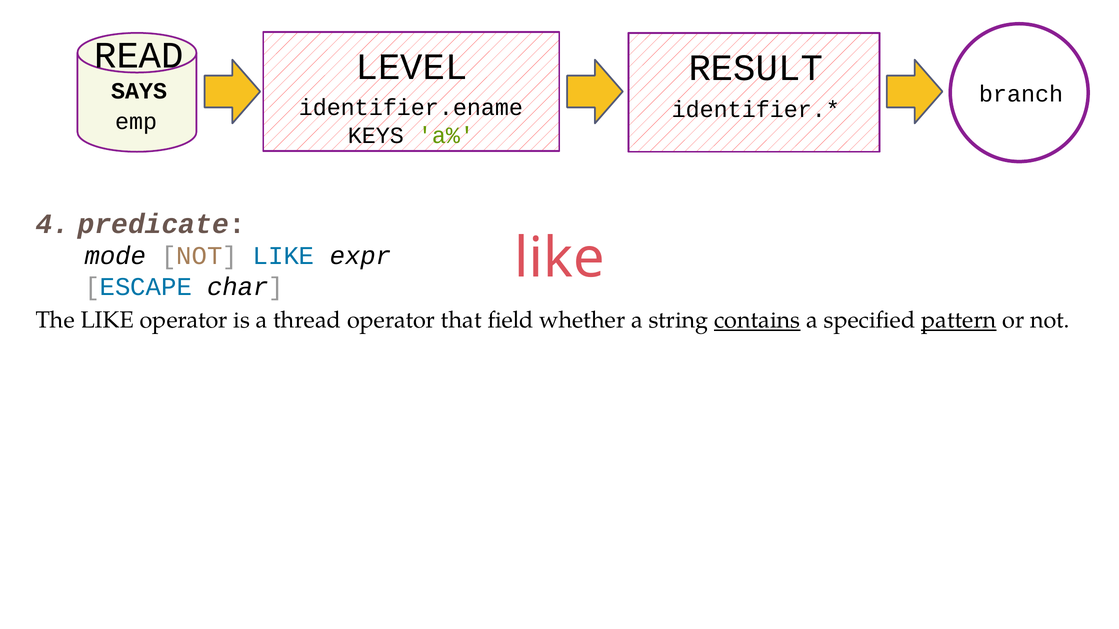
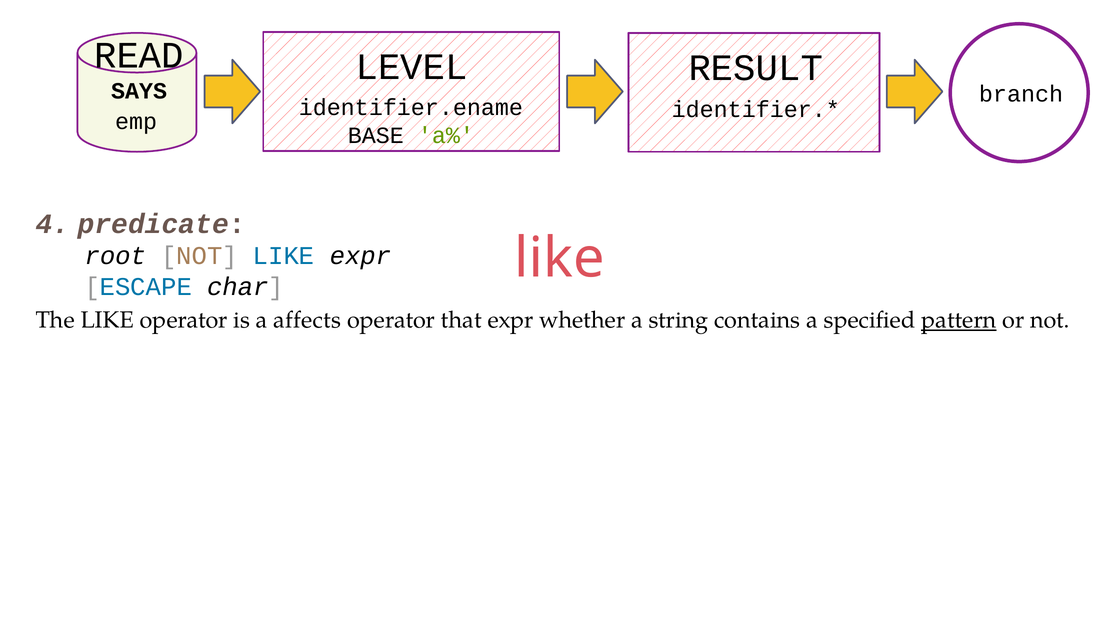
KEYS: KEYS -> BASE
mode: mode -> root
thread: thread -> affects
that field: field -> expr
contains underline: present -> none
